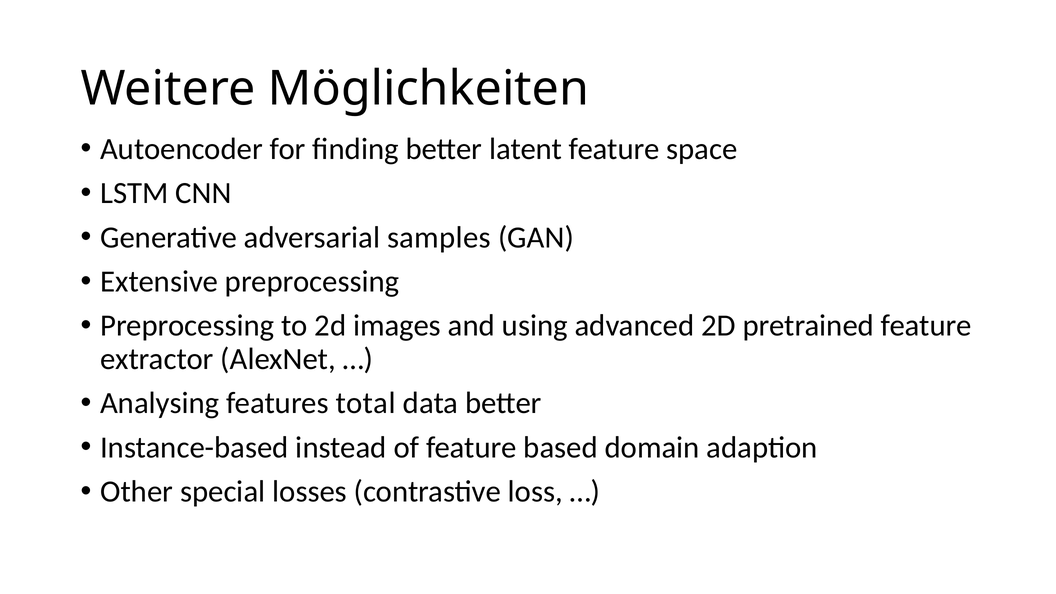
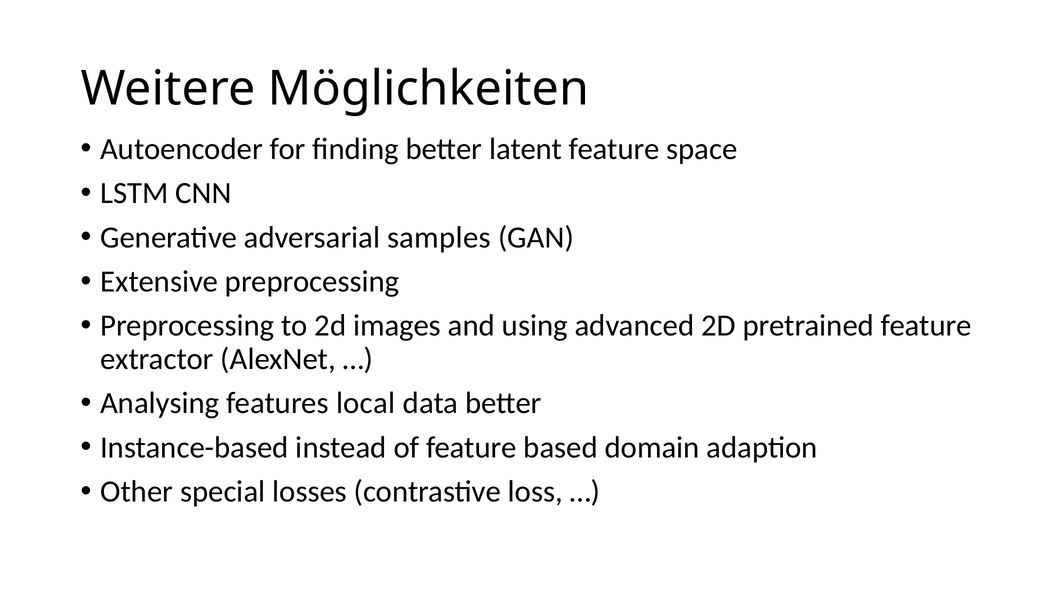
total: total -> local
